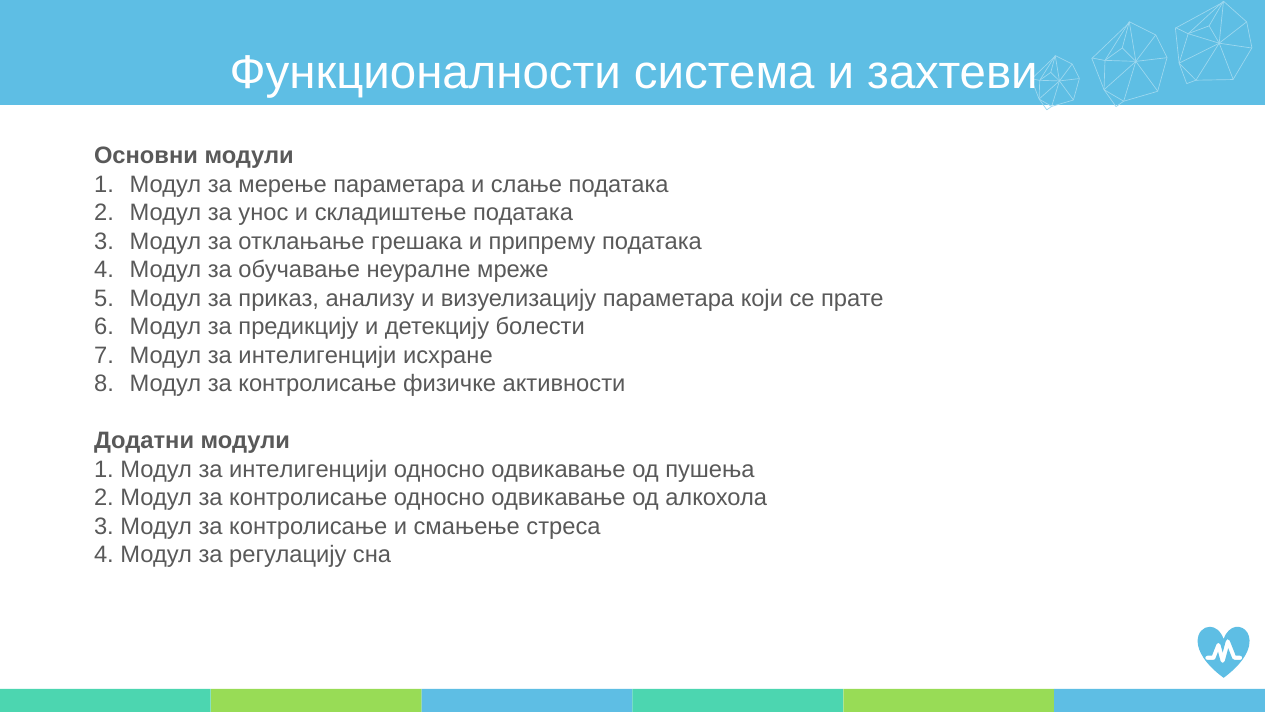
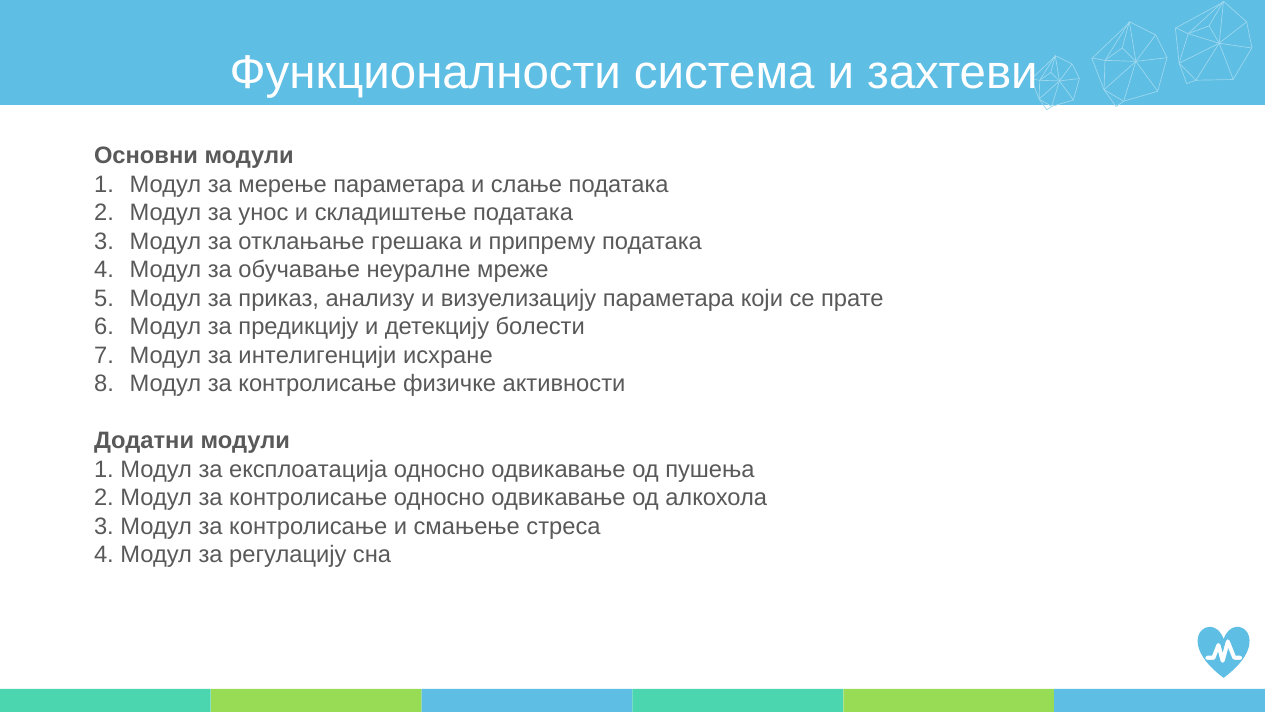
1 Модул за интелигенцији: интелигенцији -> експлоатација
